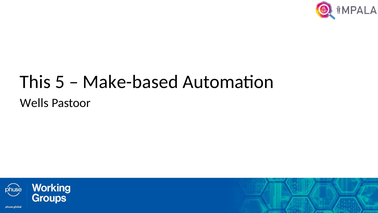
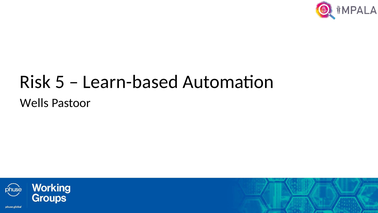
This: This -> Risk
Make-based: Make-based -> Learn-based
